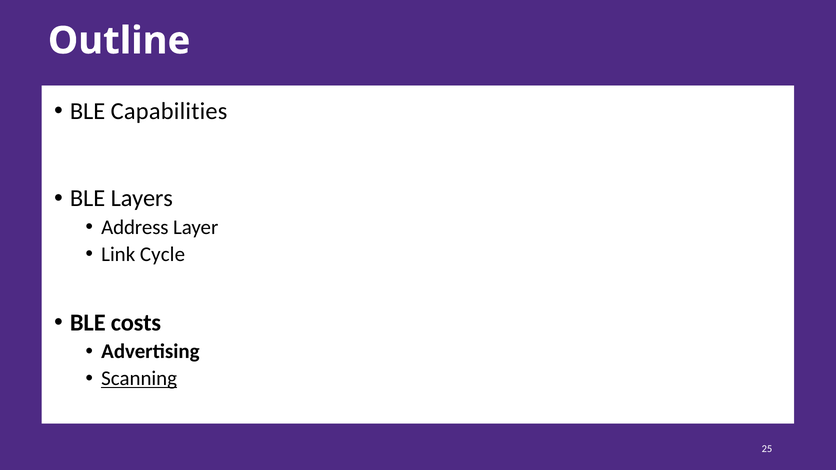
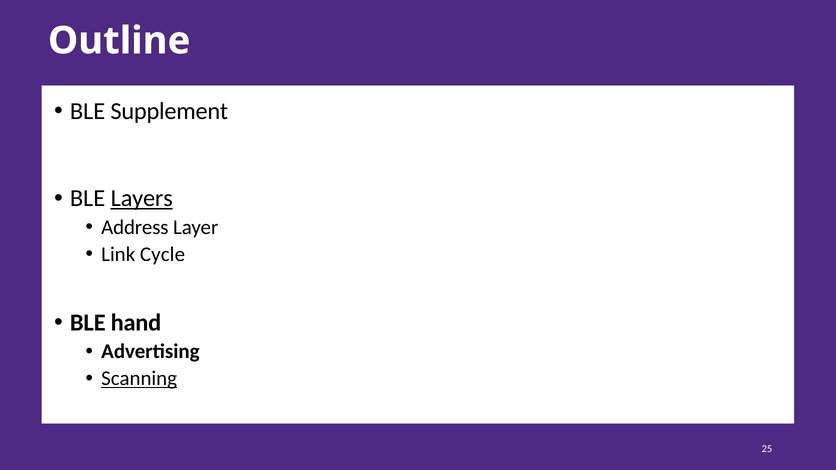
Capabilities: Capabilities -> Supplement
Layers underline: none -> present
costs: costs -> hand
